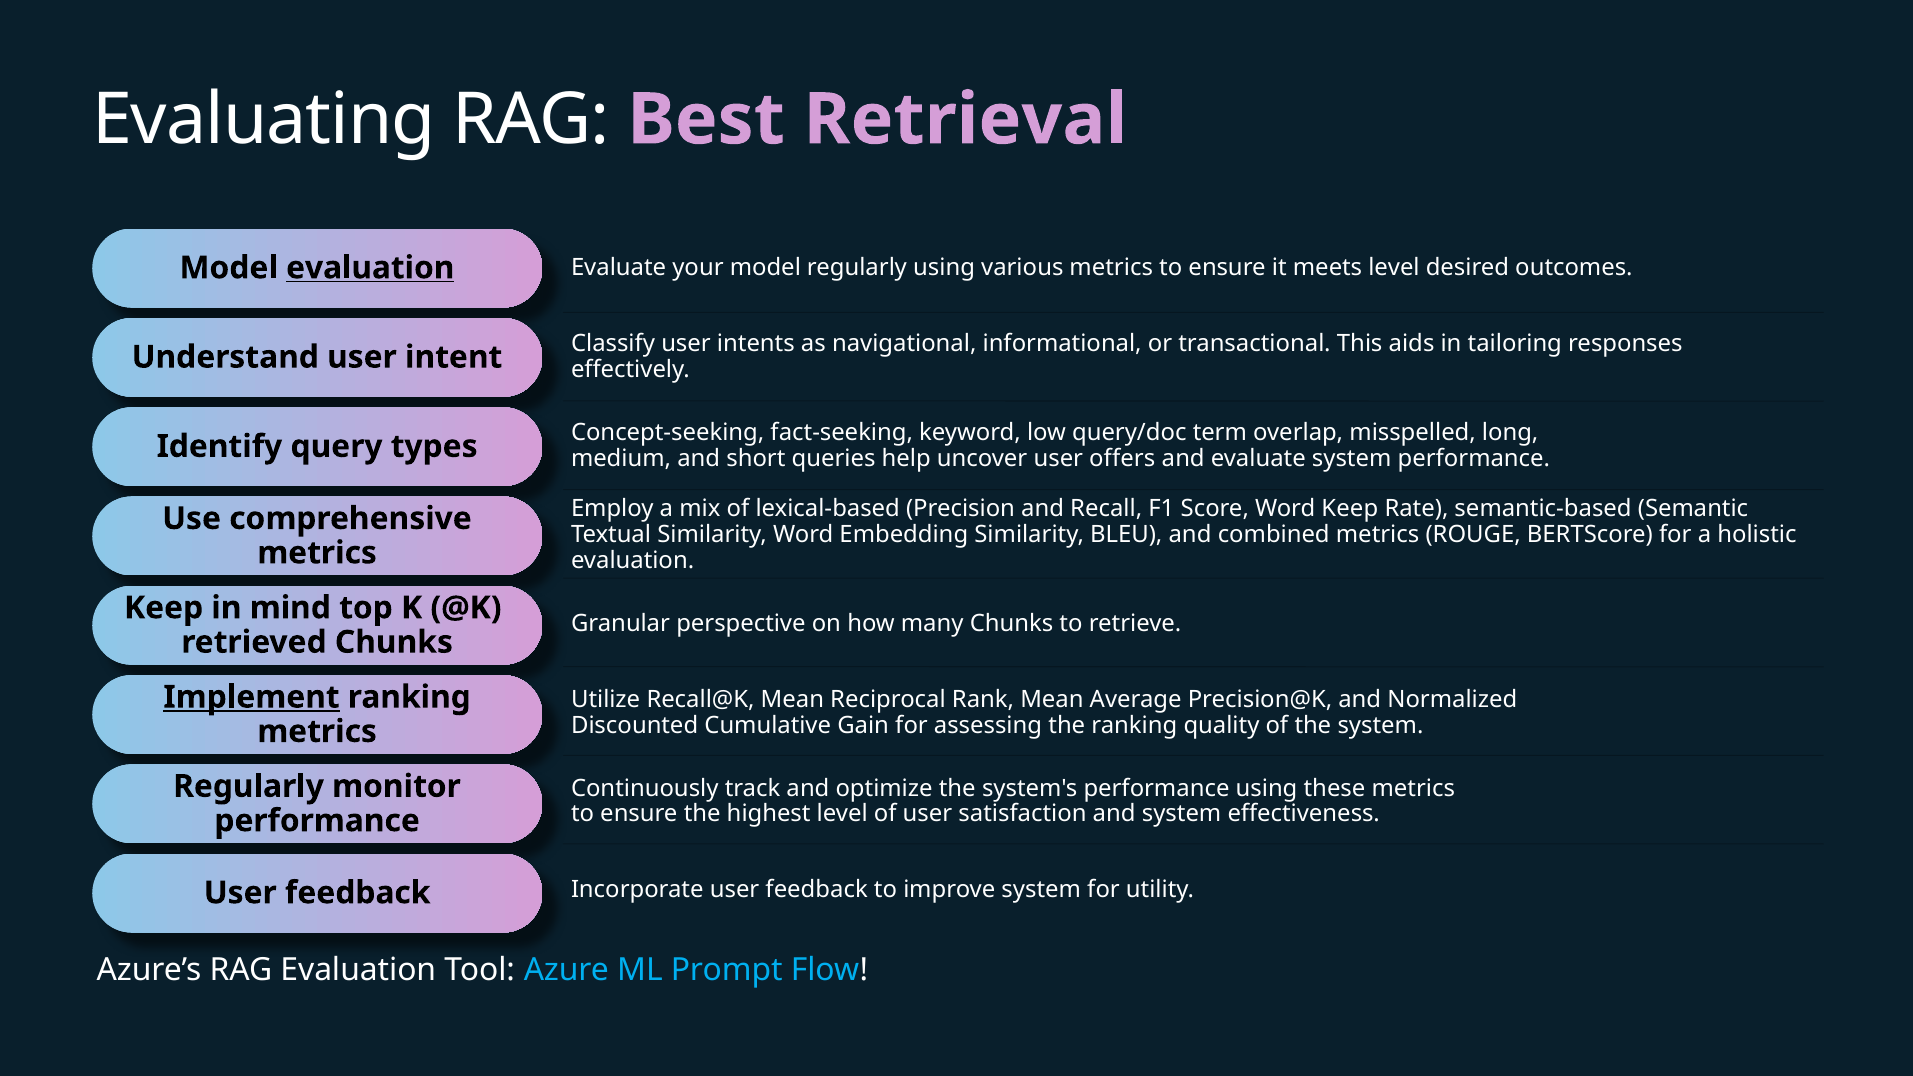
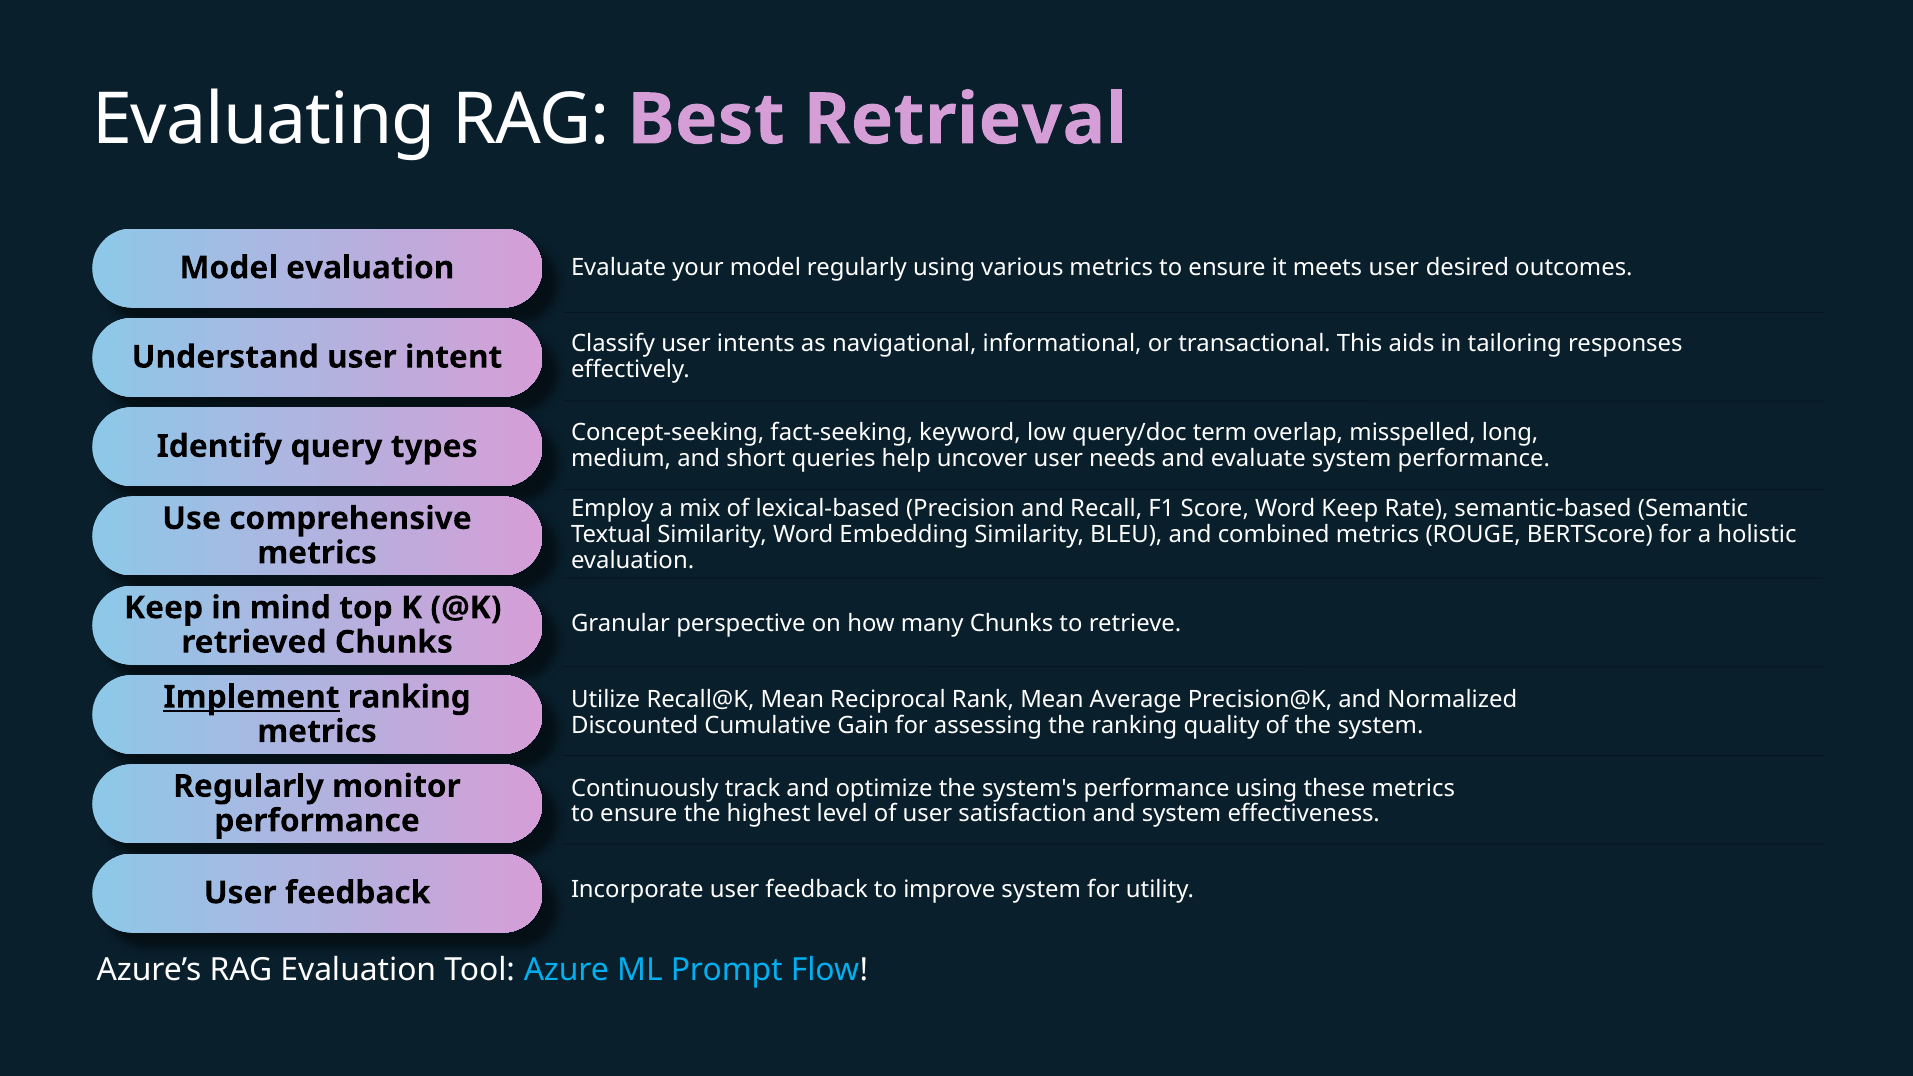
evaluation at (370, 268) underline: present -> none
meets level: level -> user
offers: offers -> needs
